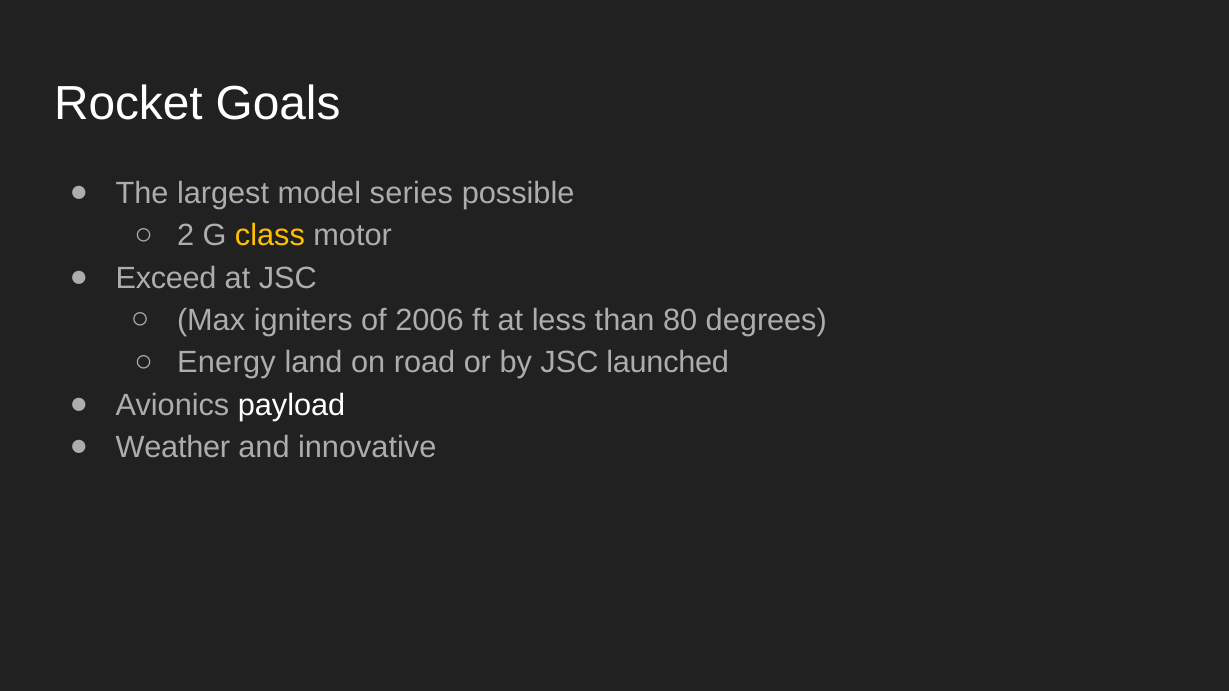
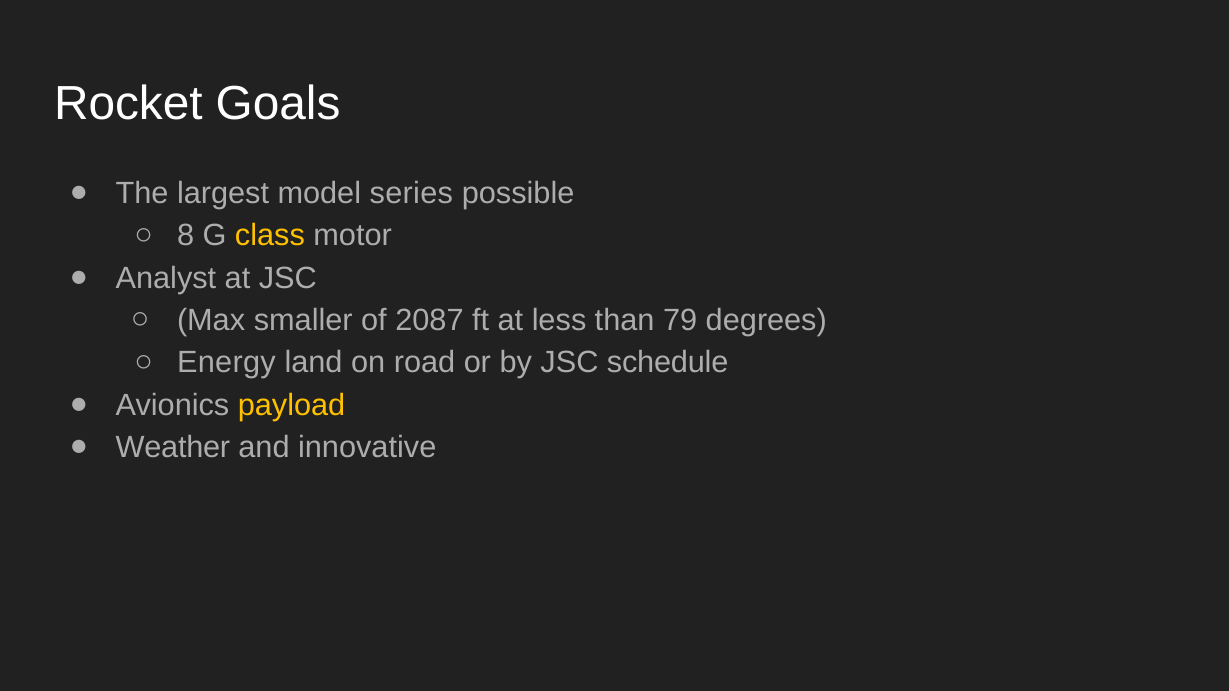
2: 2 -> 8
Exceed: Exceed -> Analyst
igniters: igniters -> smaller
2006: 2006 -> 2087
80: 80 -> 79
launched: launched -> schedule
payload colour: white -> yellow
